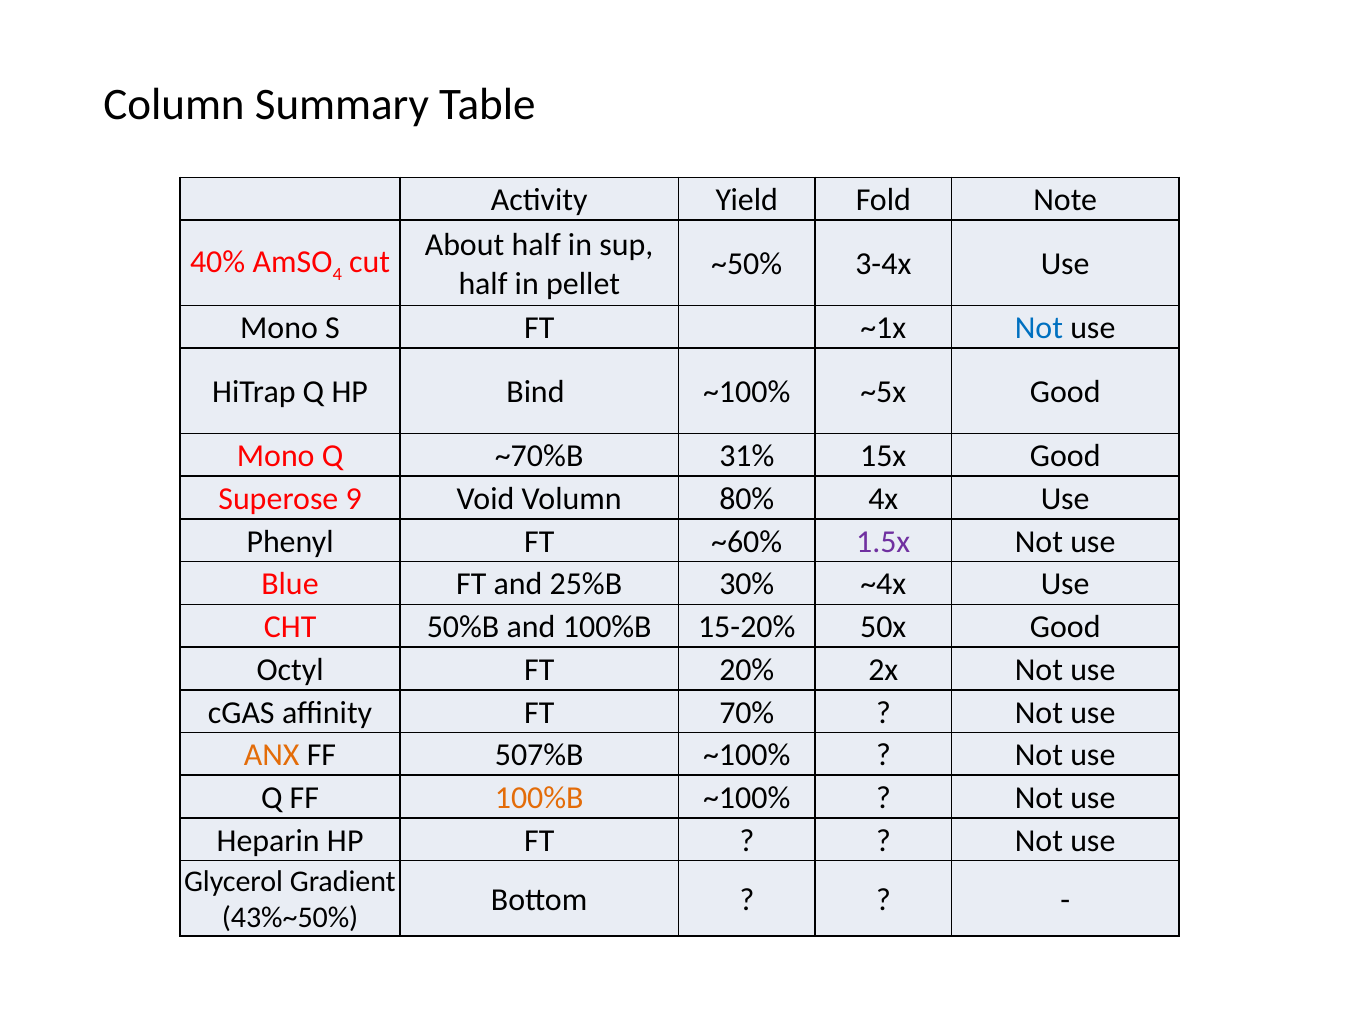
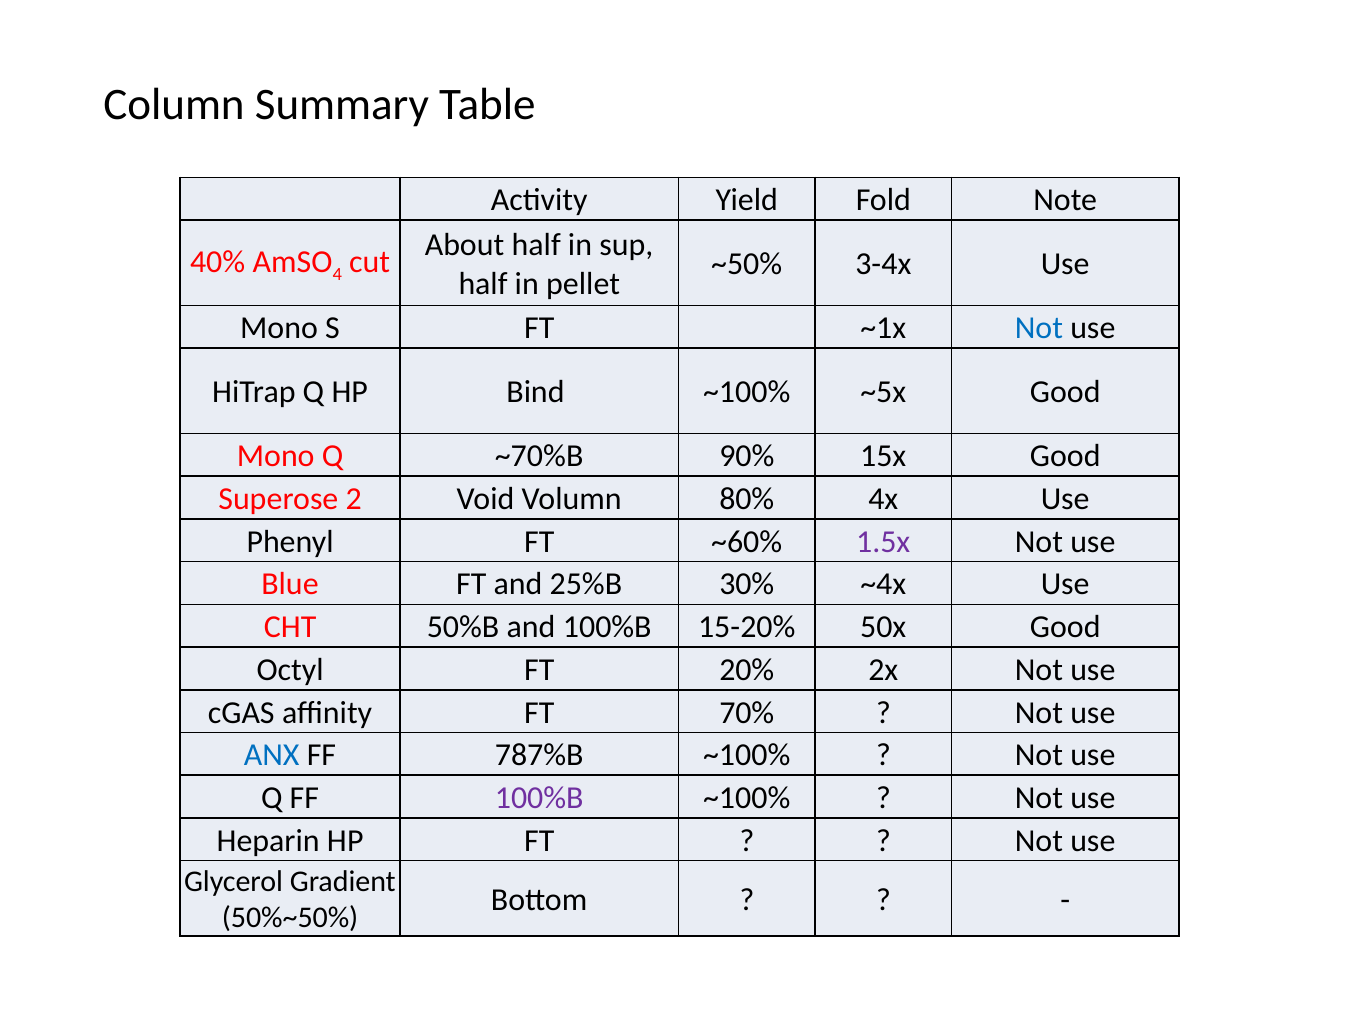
31%: 31% -> 90%
9: 9 -> 2
ANX colour: orange -> blue
507%B: 507%B -> 787%B
100%B at (539, 798) colour: orange -> purple
43%~50%: 43%~50% -> 50%~50%
